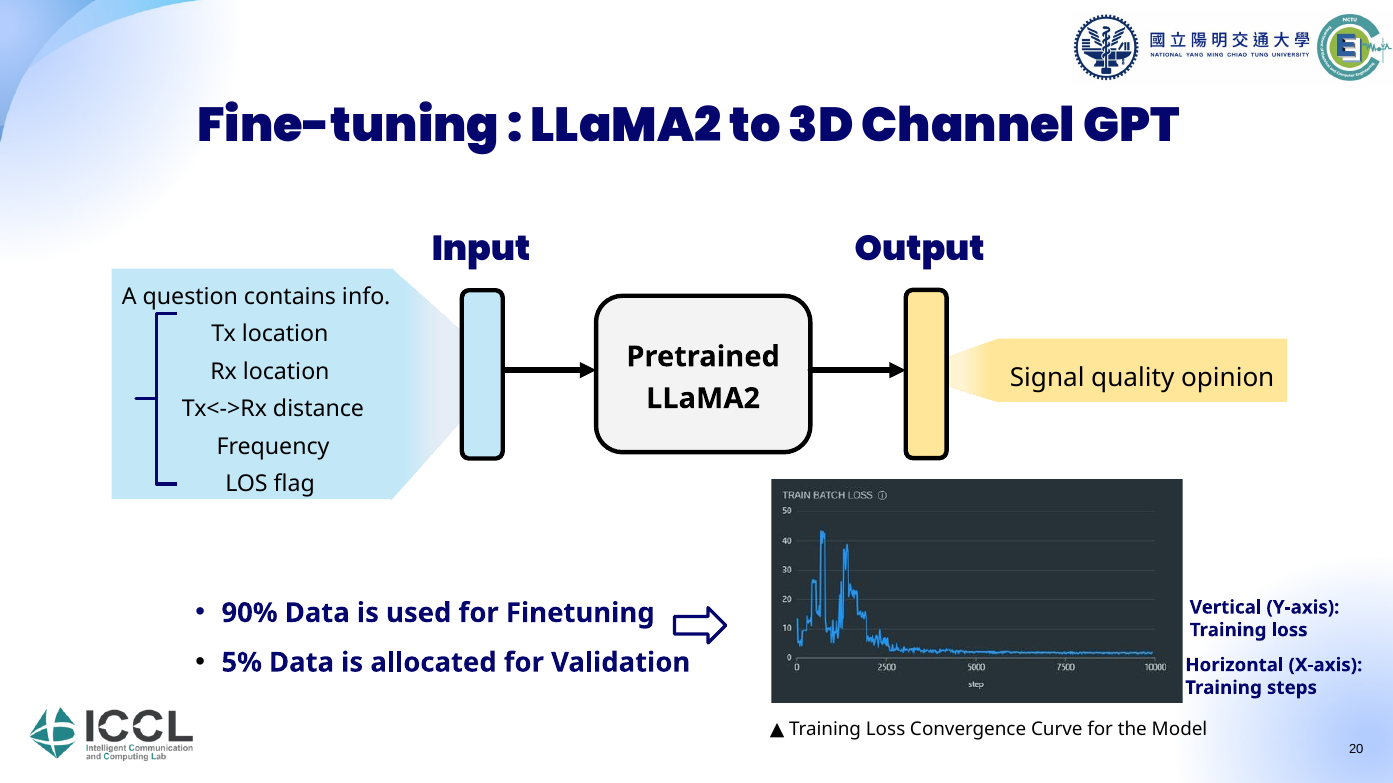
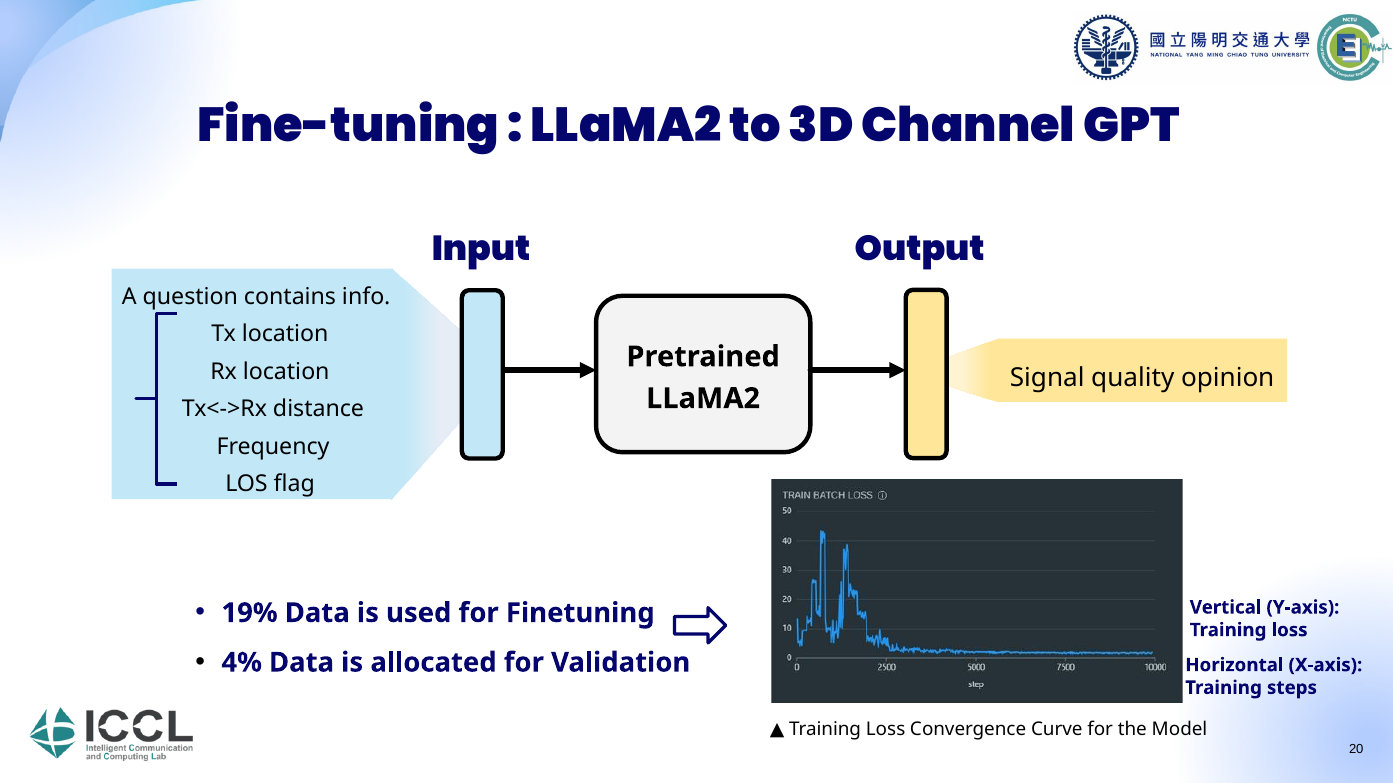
90%: 90% -> 19%
5%: 5% -> 4%
